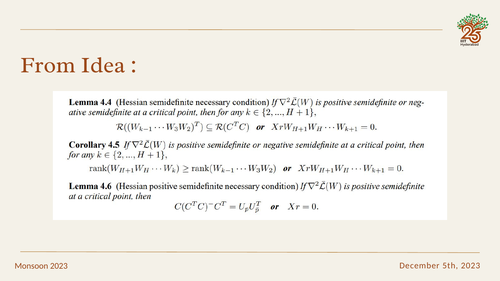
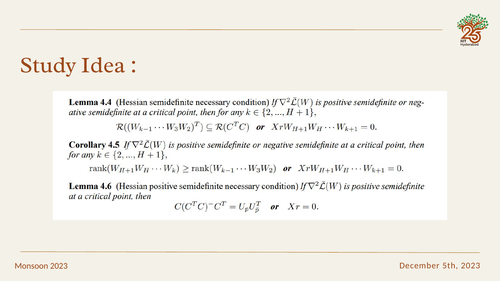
From: From -> Study
